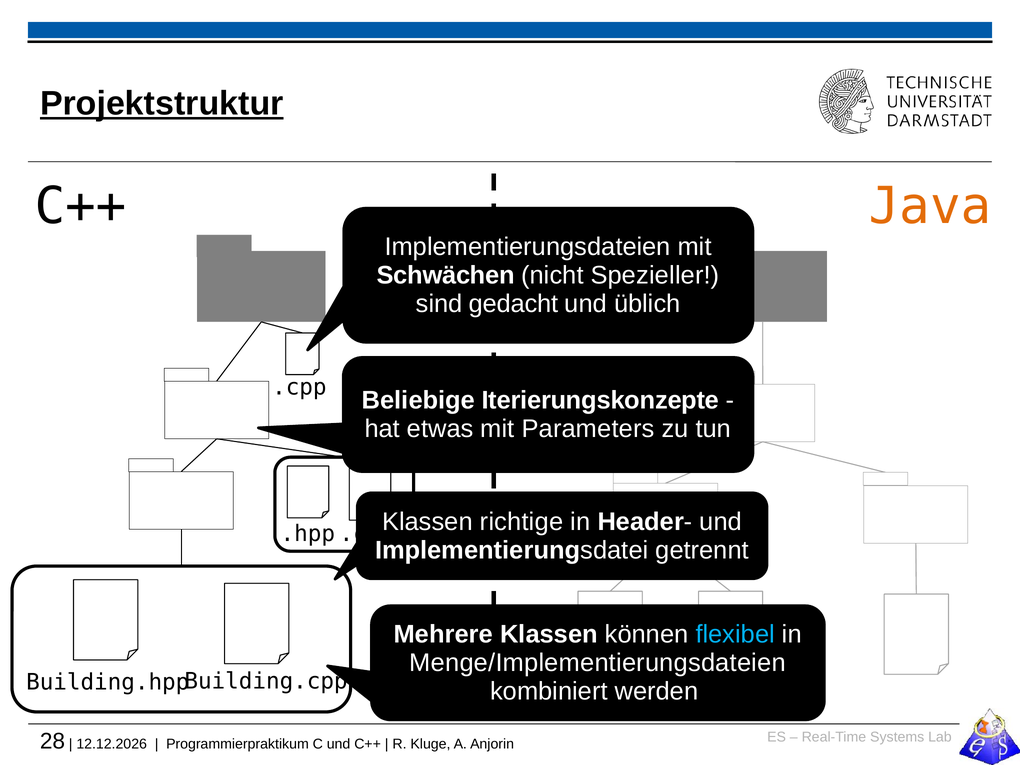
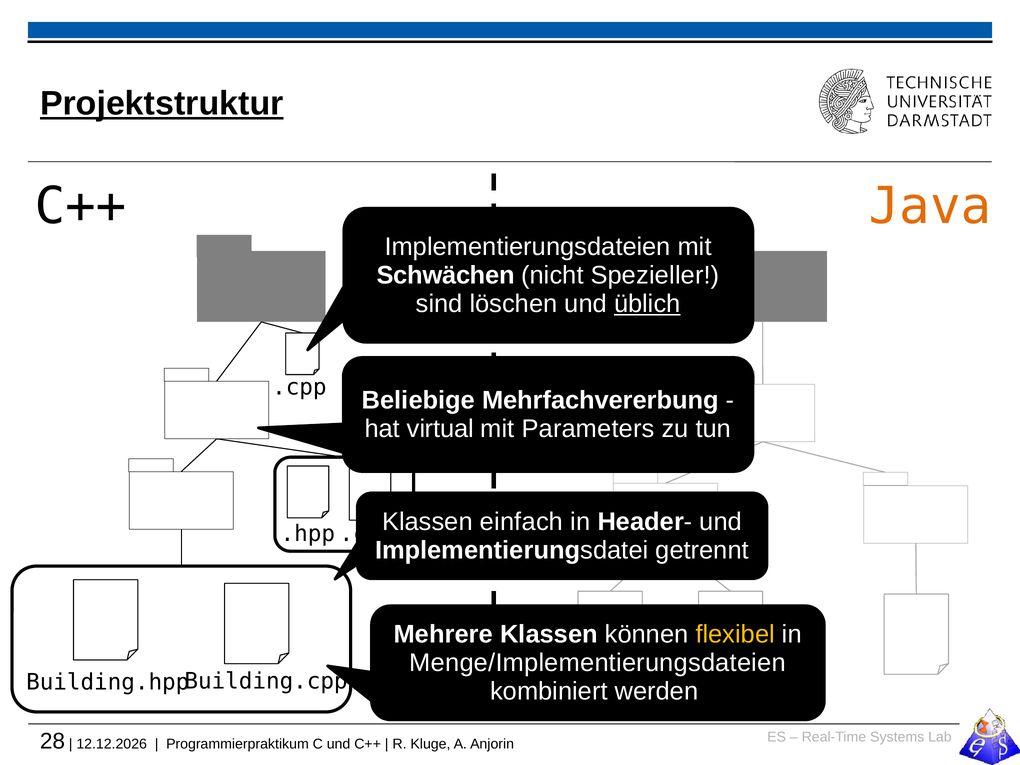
gedacht: gedacht -> löschen
üblich underline: none -> present
Iterierungskonzepte: Iterierungskonzepte -> Mehrfachvererbung
etwas: etwas -> virtual
richtige: richtige -> einfach
flexibel colour: light blue -> yellow
